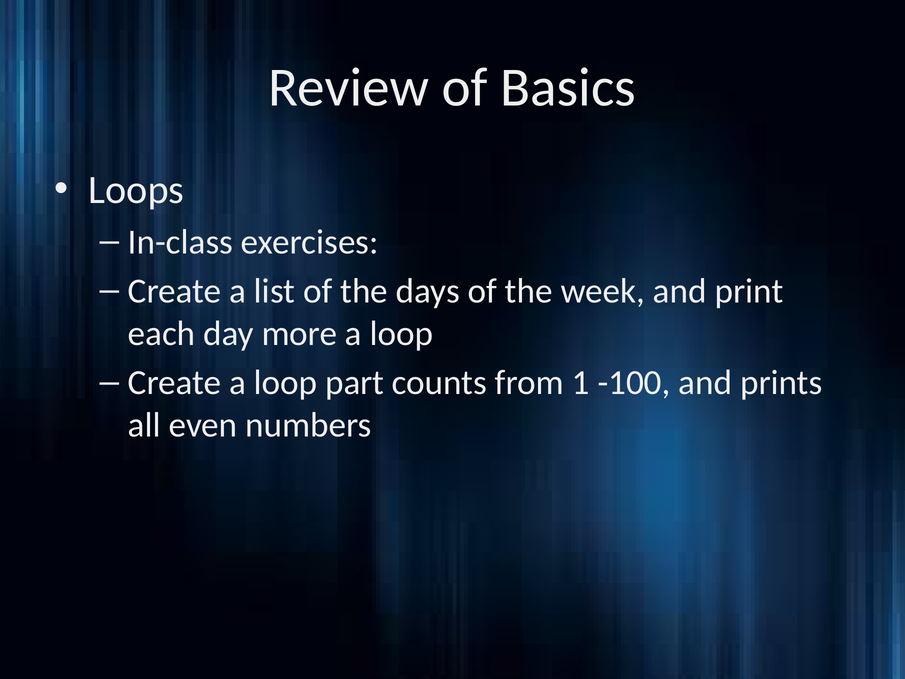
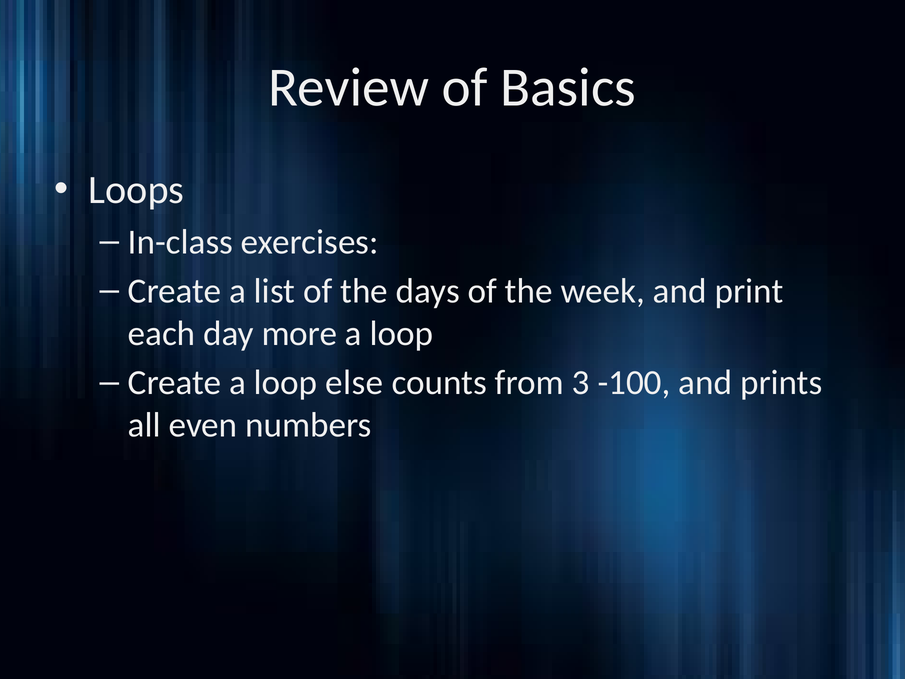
part: part -> else
1: 1 -> 3
